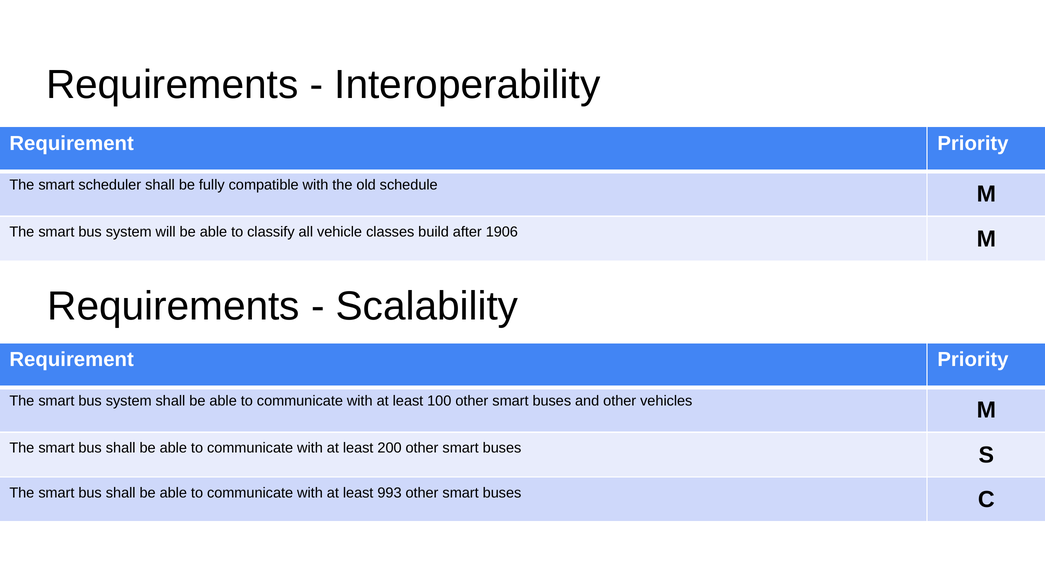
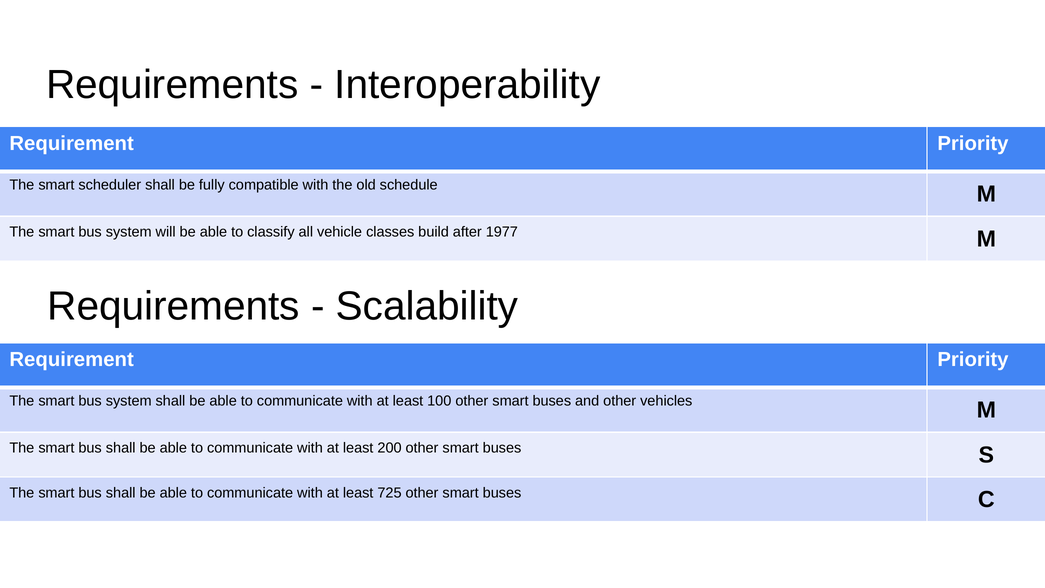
1906: 1906 -> 1977
993: 993 -> 725
